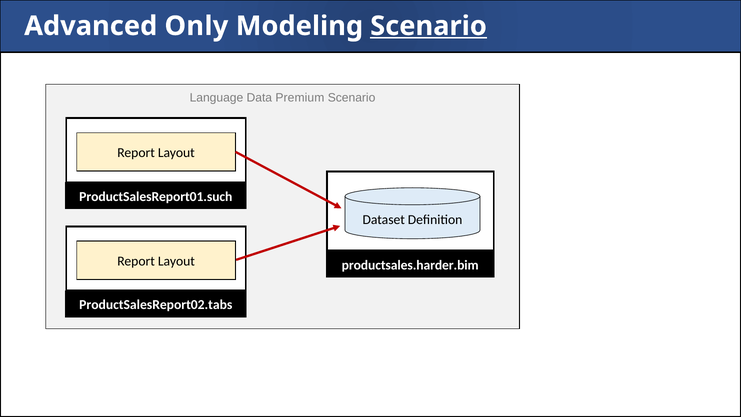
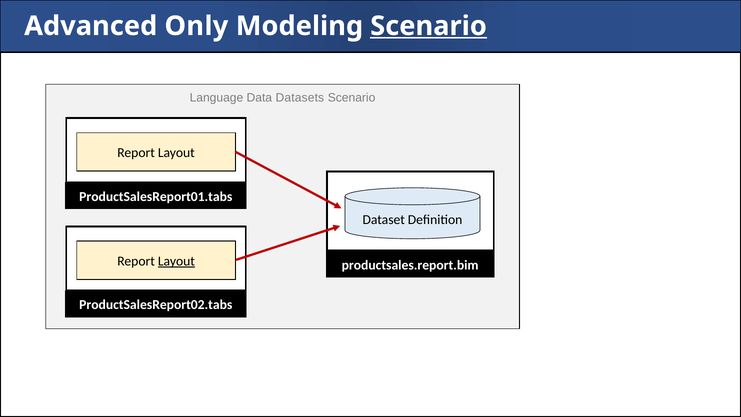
Premium: Premium -> Datasets
ProductSalesReport01.such: ProductSalesReport01.such -> ProductSalesReport01.tabs
Layout at (176, 261) underline: none -> present
productsales.harder.bim: productsales.harder.bim -> productsales.report.bim
